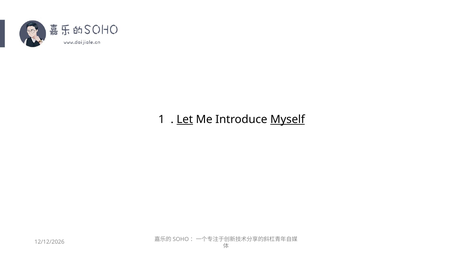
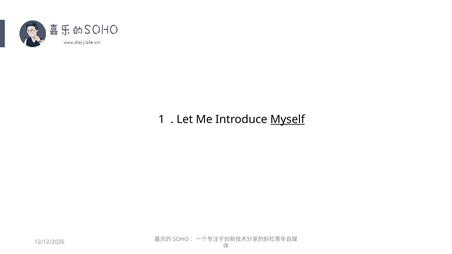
Let underline: present -> none
